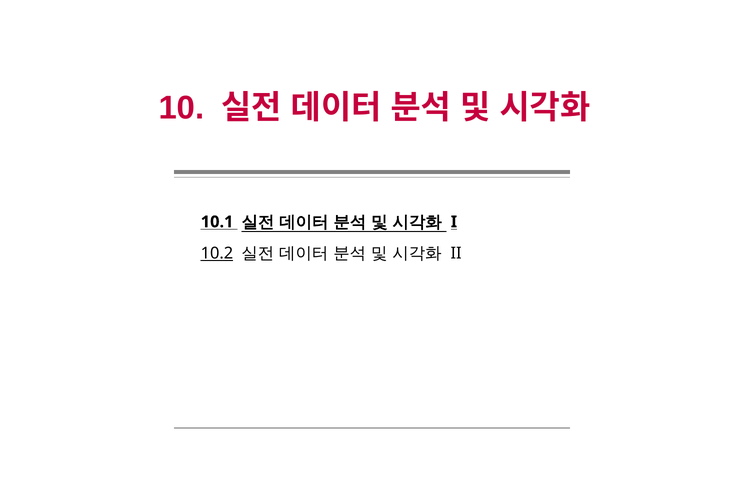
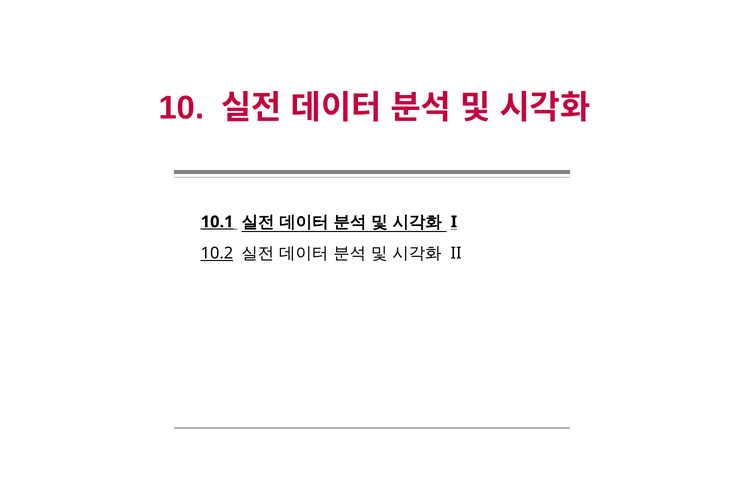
10.1 underline: none -> present
